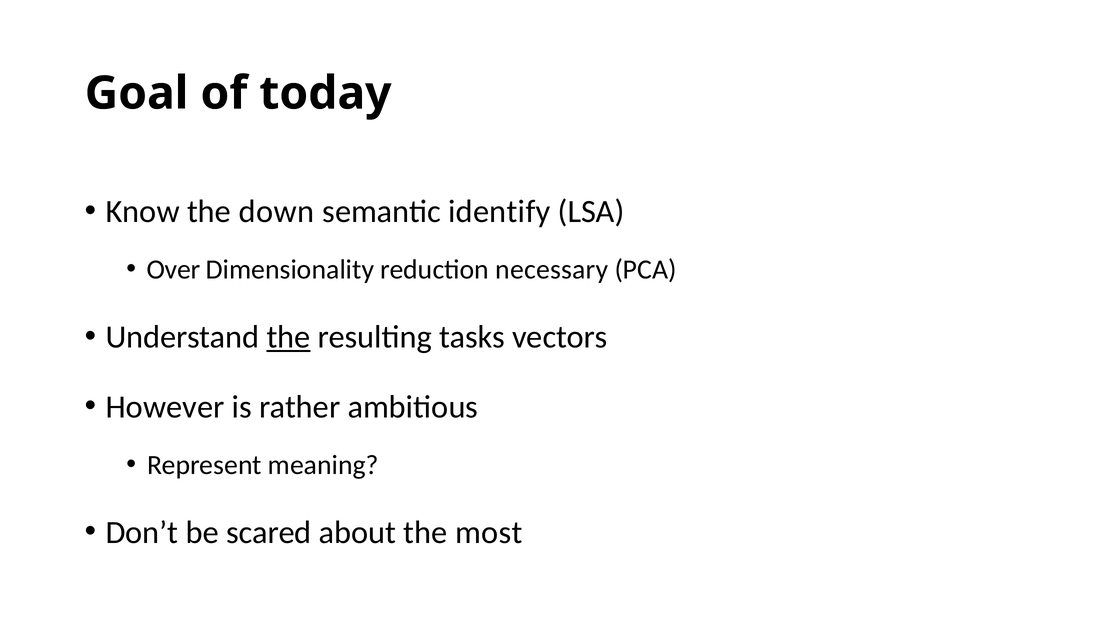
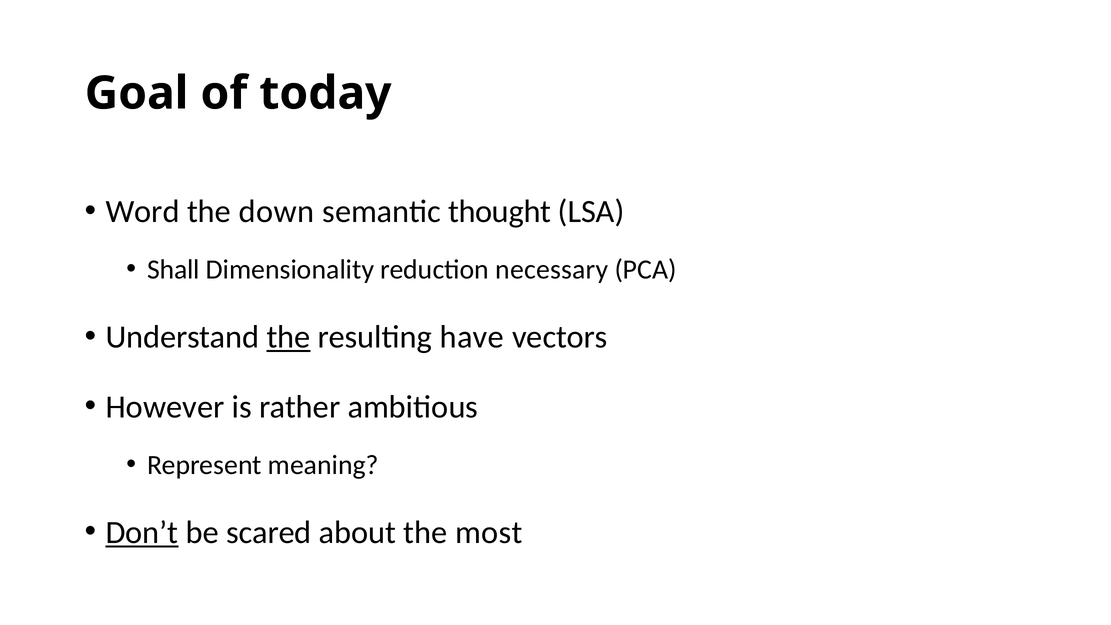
Know: Know -> Word
identify: identify -> thought
Over: Over -> Shall
tasks: tasks -> have
Don’t underline: none -> present
